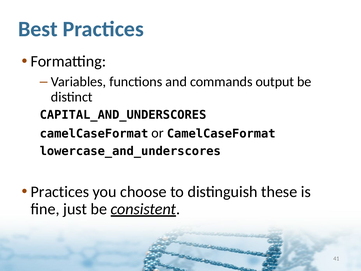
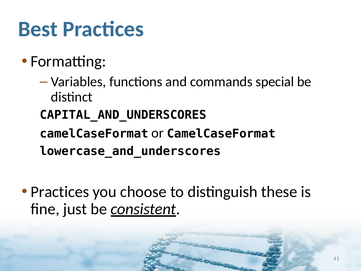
output: output -> special
